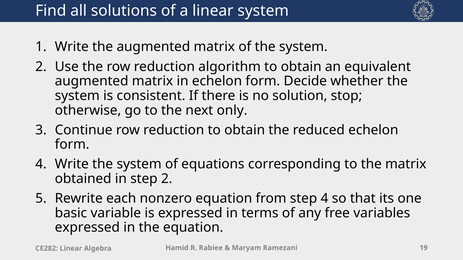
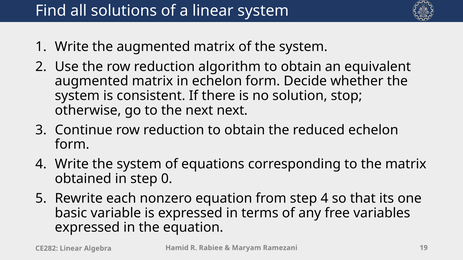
next only: only -> next
step 2: 2 -> 0
